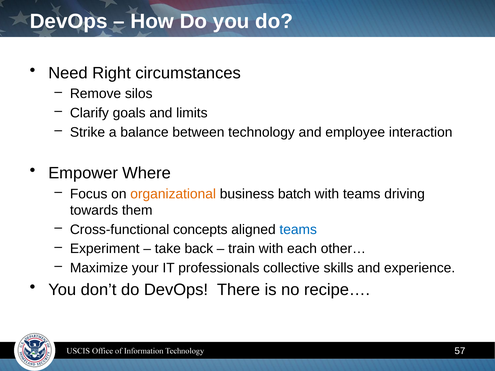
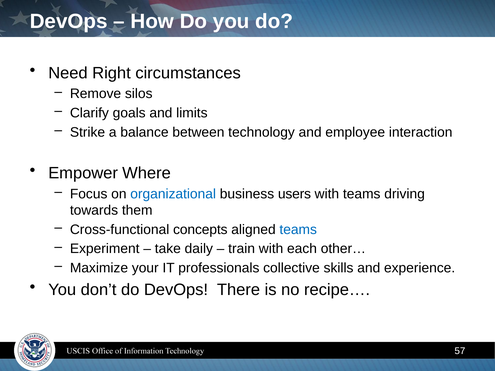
organizational colour: orange -> blue
batch: batch -> users
back: back -> daily
